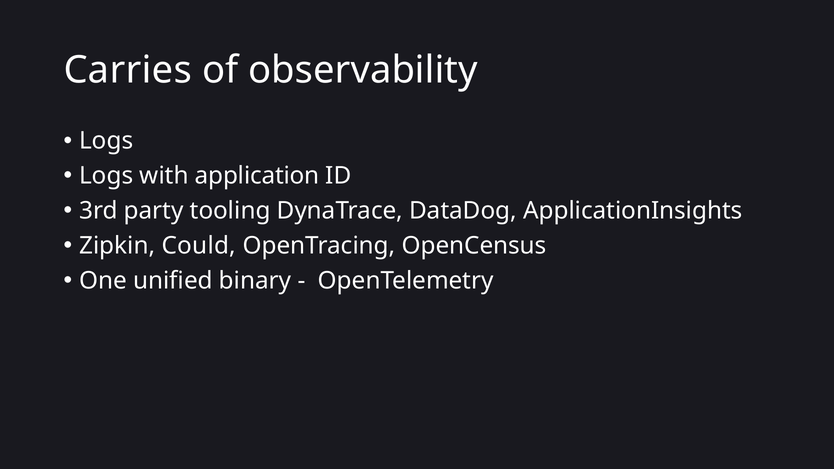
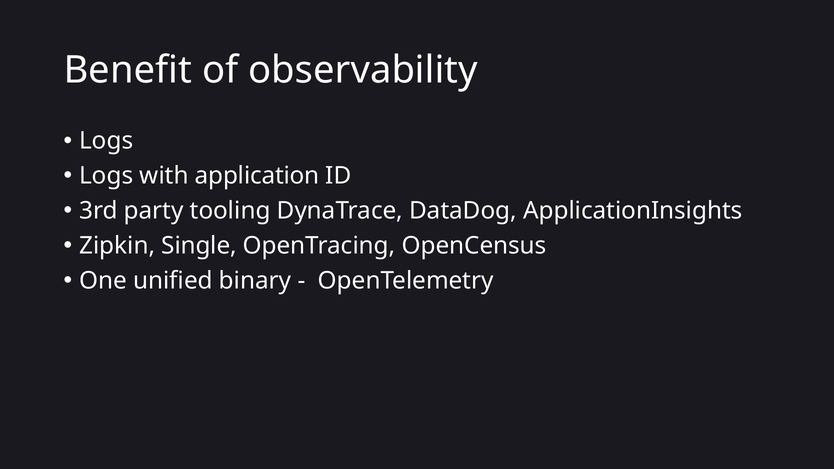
Carries: Carries -> Benefit
Could: Could -> Single
